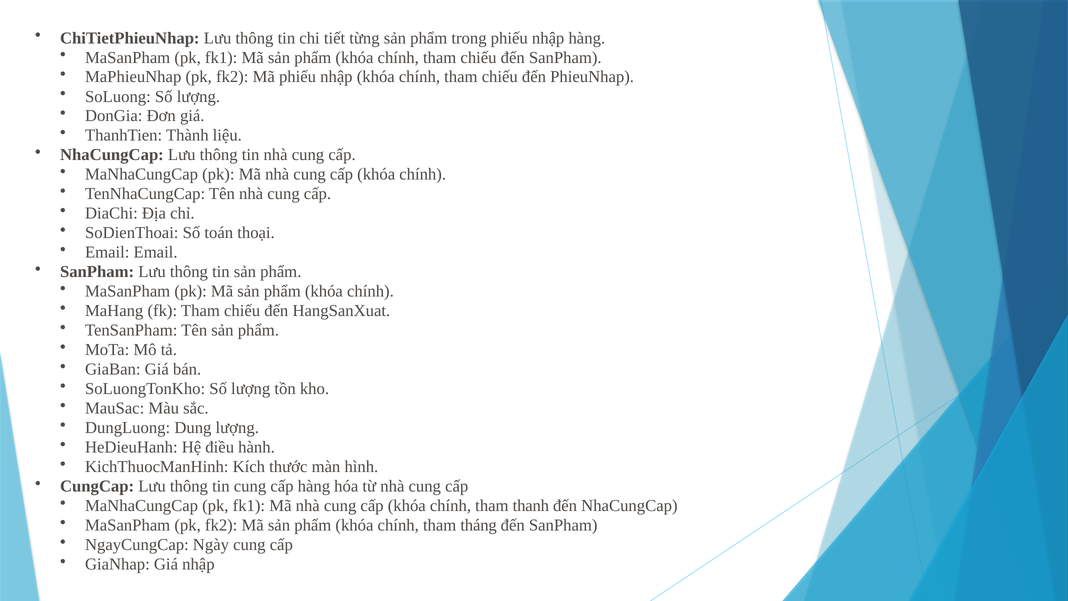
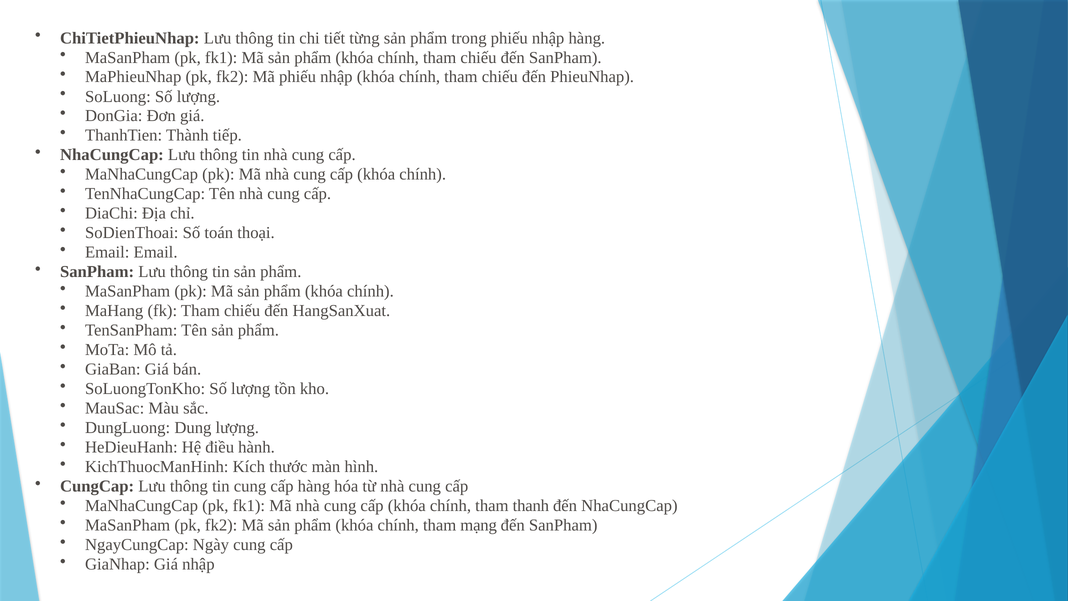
liệu: liệu -> tiếp
tháng: tháng -> mạng
